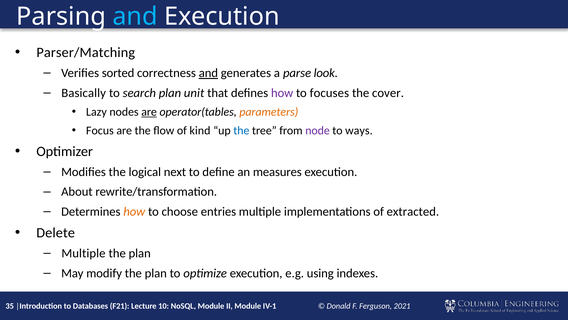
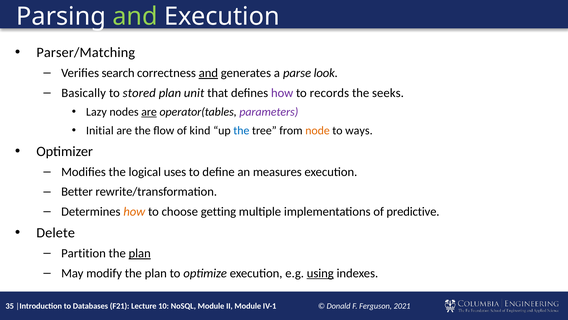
and at (135, 16) colour: light blue -> light green
sorted: sorted -> search
search: search -> stored
focuses: focuses -> records
cover: cover -> seeks
parameters colour: orange -> purple
Focus: Focus -> Initial
node colour: purple -> orange
next: next -> uses
About: About -> Better
entries: entries -> getting
extracted: extracted -> predictive
Multiple at (83, 253): Multiple -> Partition
plan at (140, 253) underline: none -> present
using underline: none -> present
